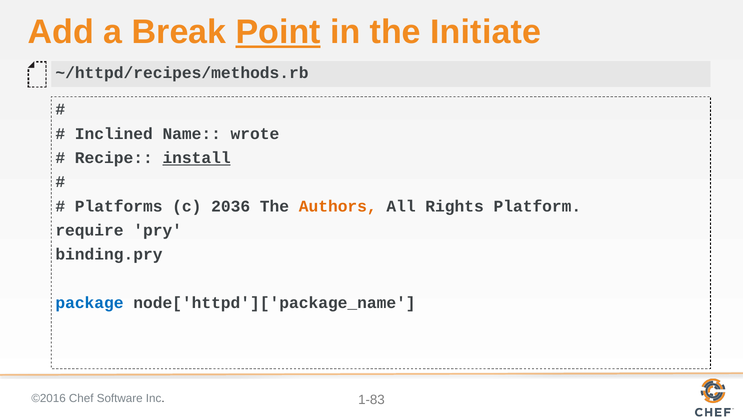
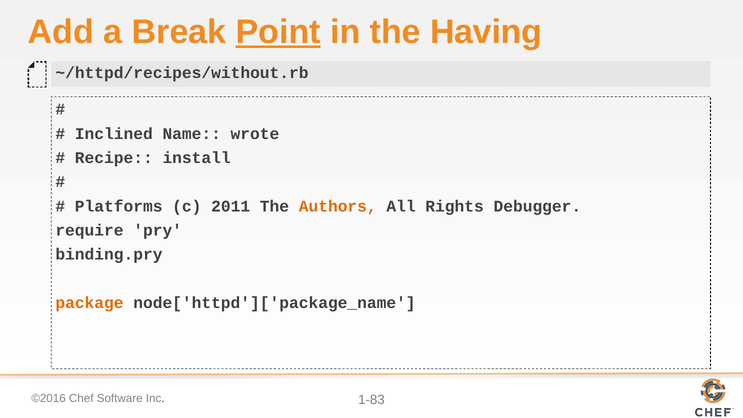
Initiate: Initiate -> Having
~/httpd/recipes/methods.rb: ~/httpd/recipes/methods.rb -> ~/httpd/recipes/without.rb
install underline: present -> none
2036: 2036 -> 2011
Platform: Platform -> Debugger
package colour: blue -> orange
